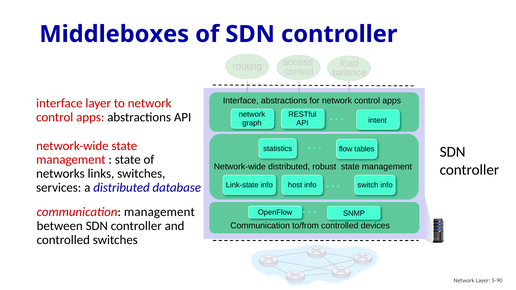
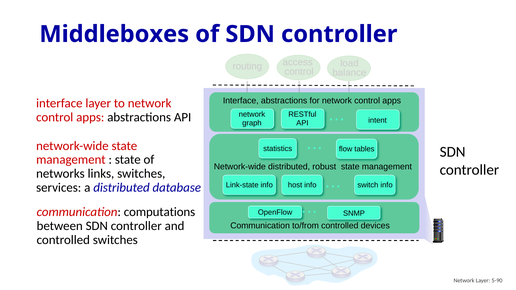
communication management: management -> computations
